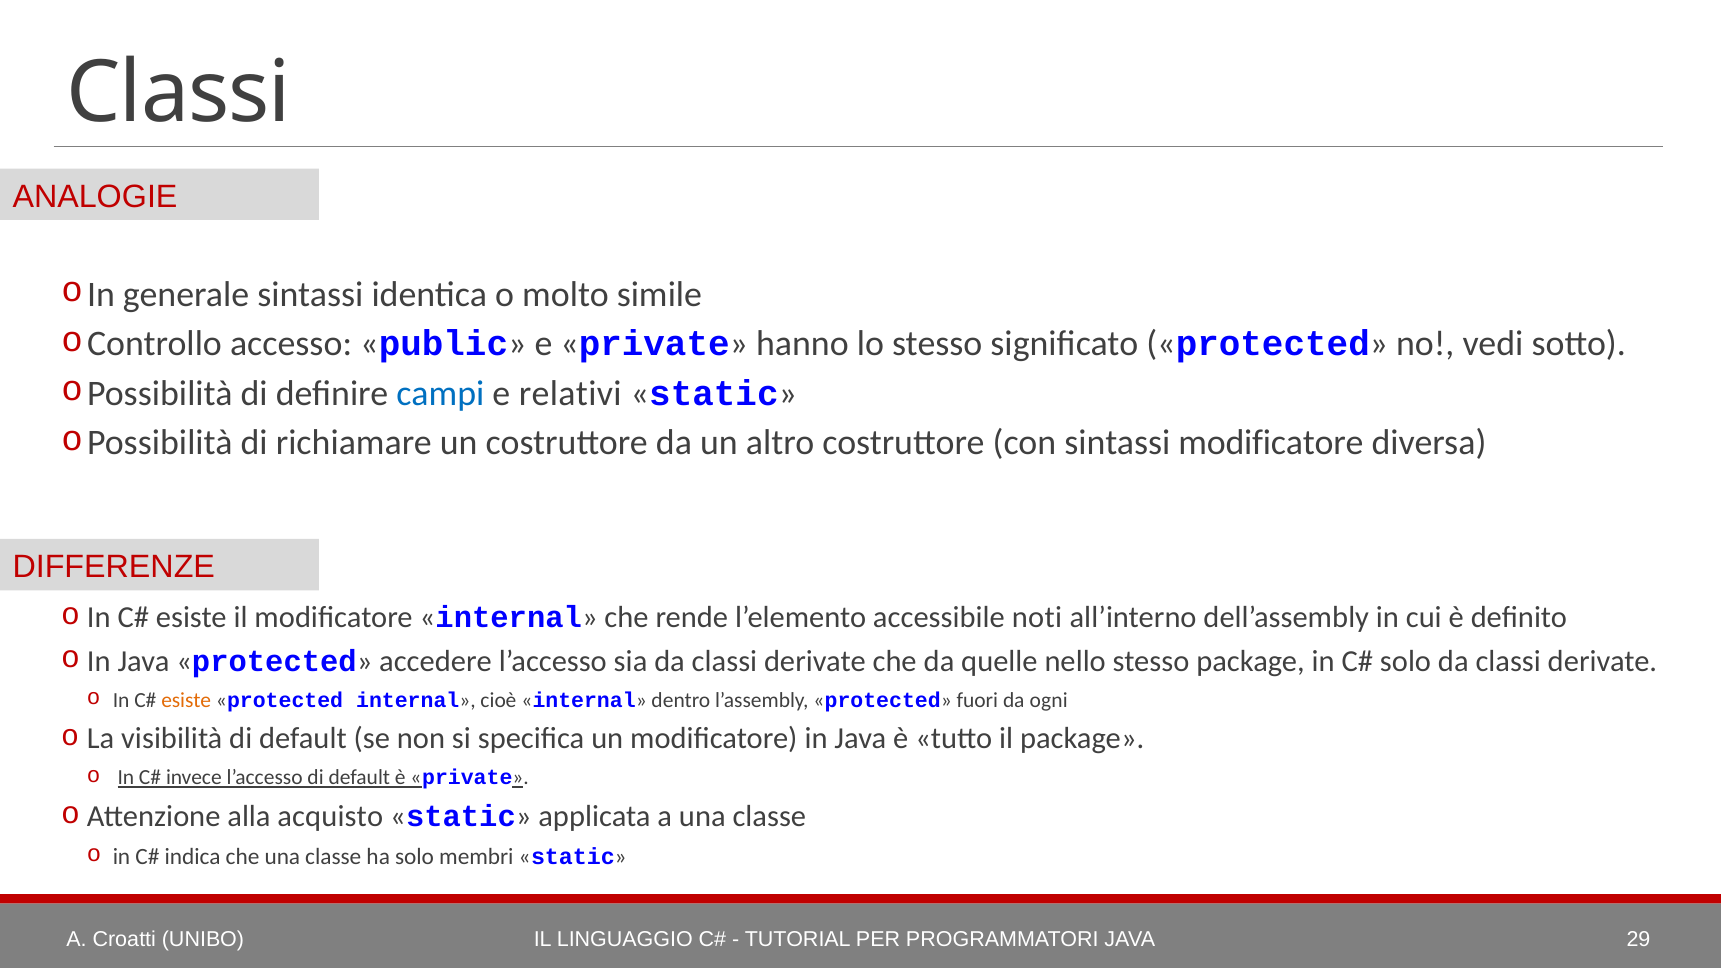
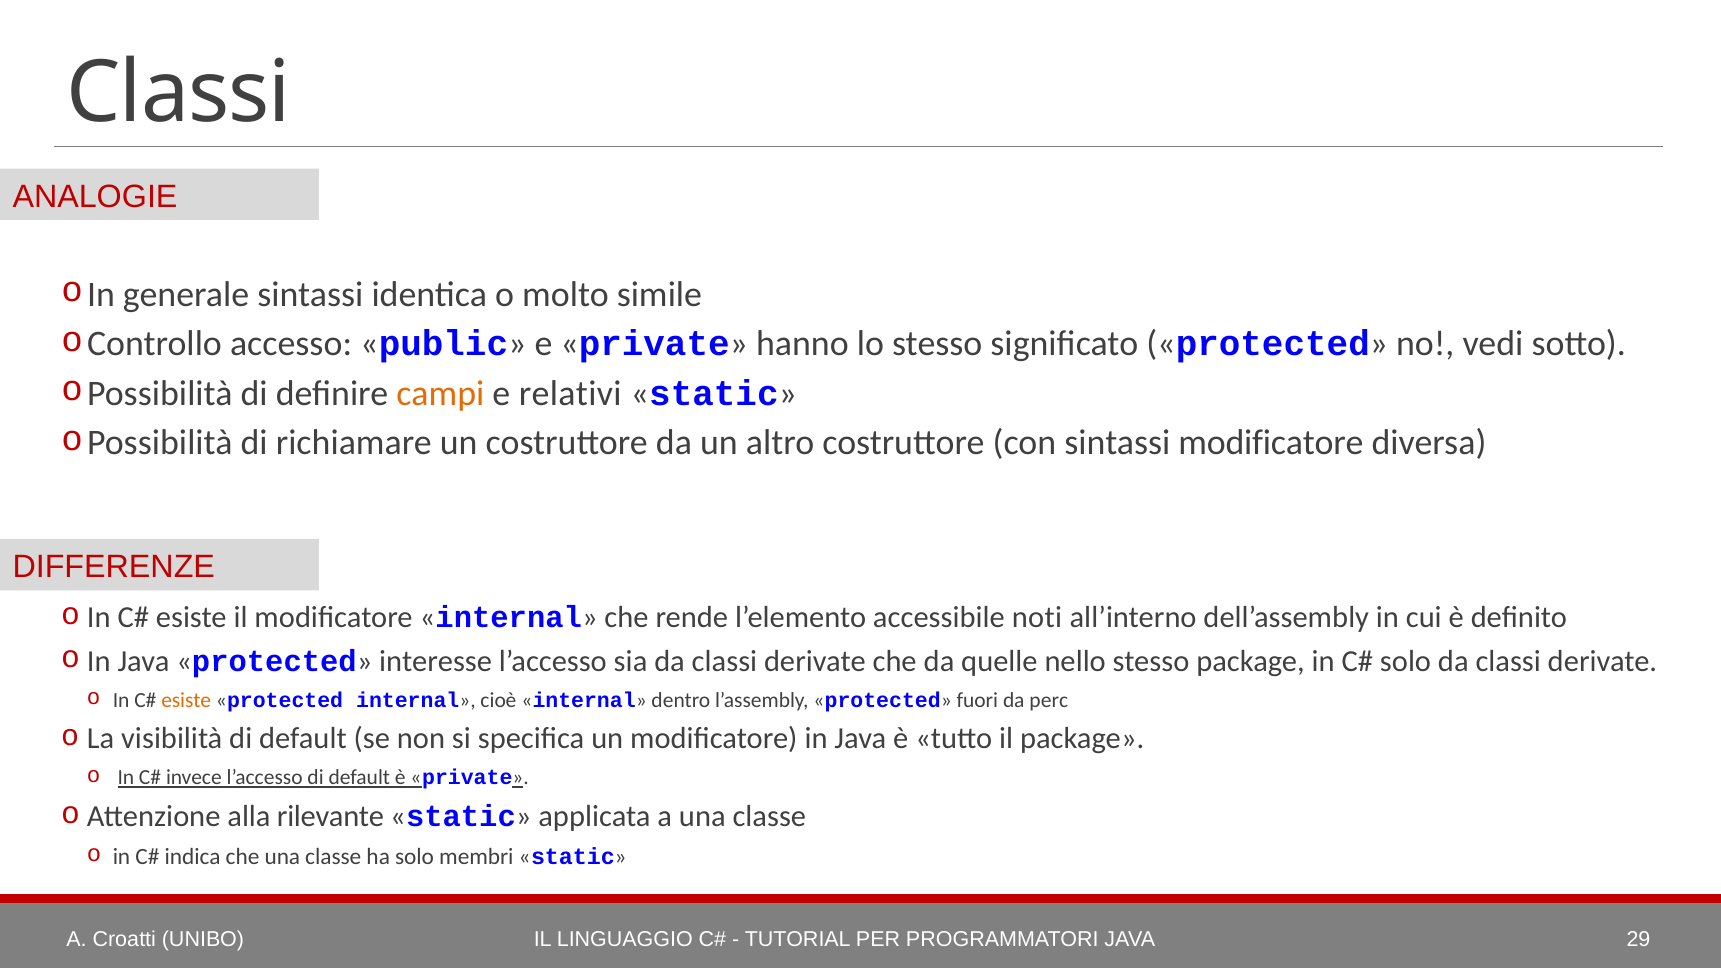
campi colour: blue -> orange
accedere: accedere -> interesse
ogni: ogni -> perc
acquisto: acquisto -> rilevante
